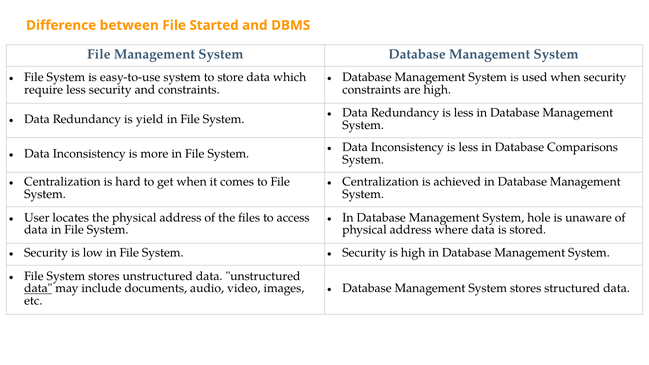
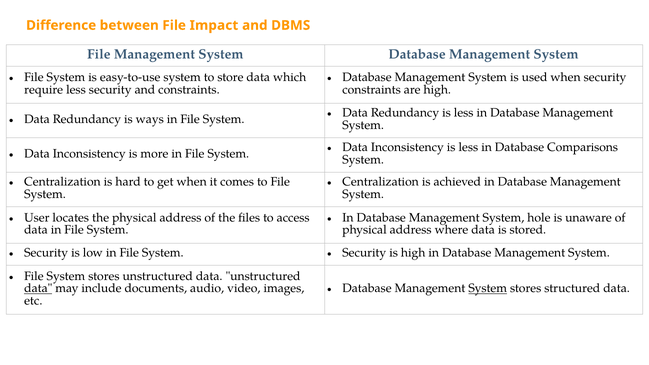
Started: Started -> Impact
yield: yield -> ways
System at (488, 288) underline: none -> present
